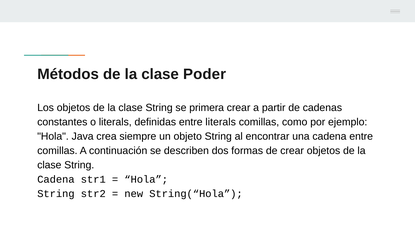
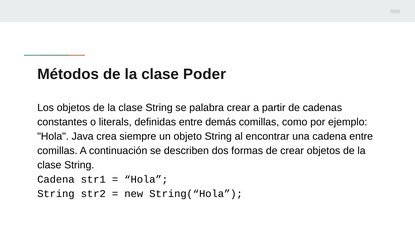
primera: primera -> palabra
entre literals: literals -> demás
